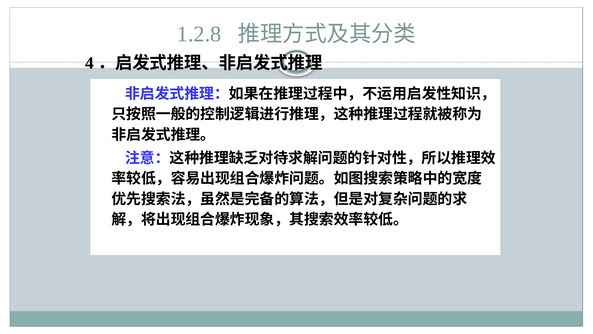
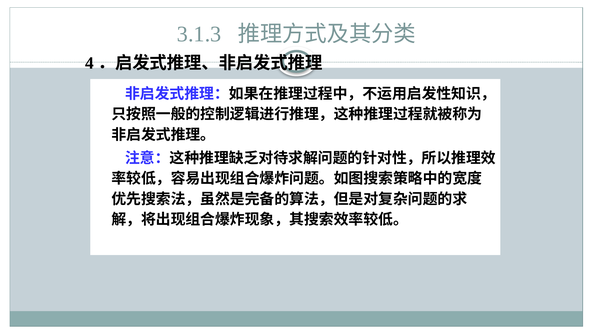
1.2.8: 1.2.8 -> 3.1.3
